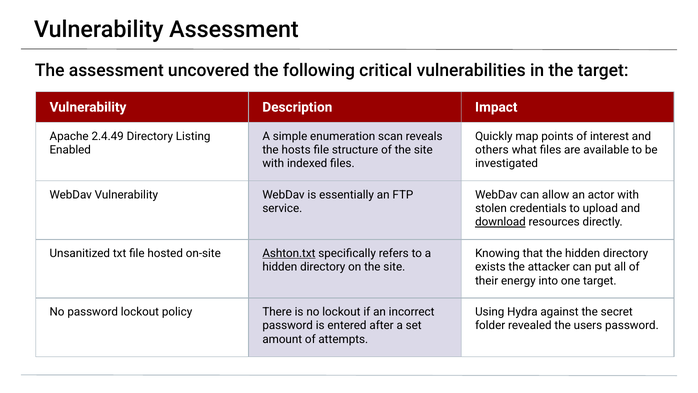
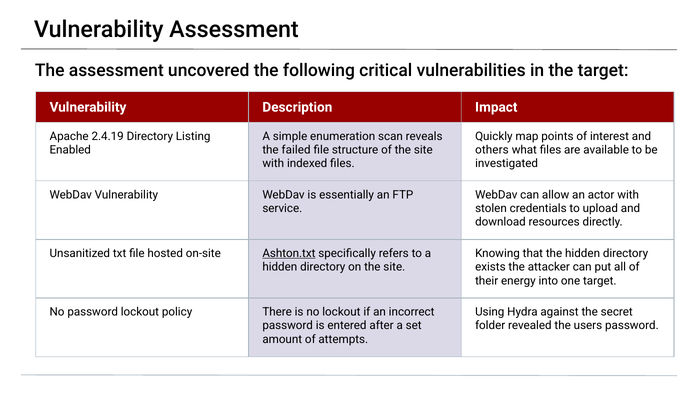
2.4.49: 2.4.49 -> 2.4.19
hosts: hosts -> failed
download underline: present -> none
